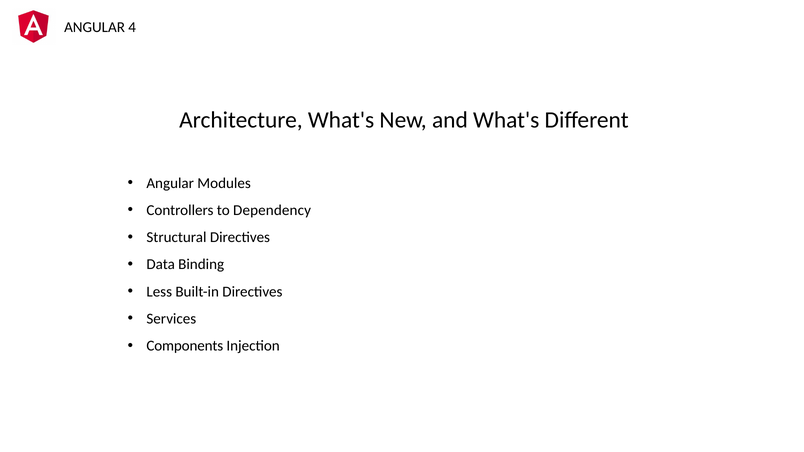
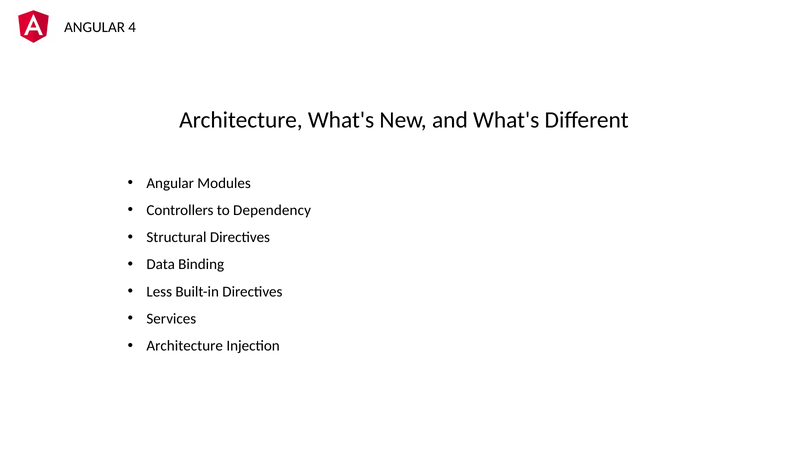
Components at (185, 346): Components -> Architecture
